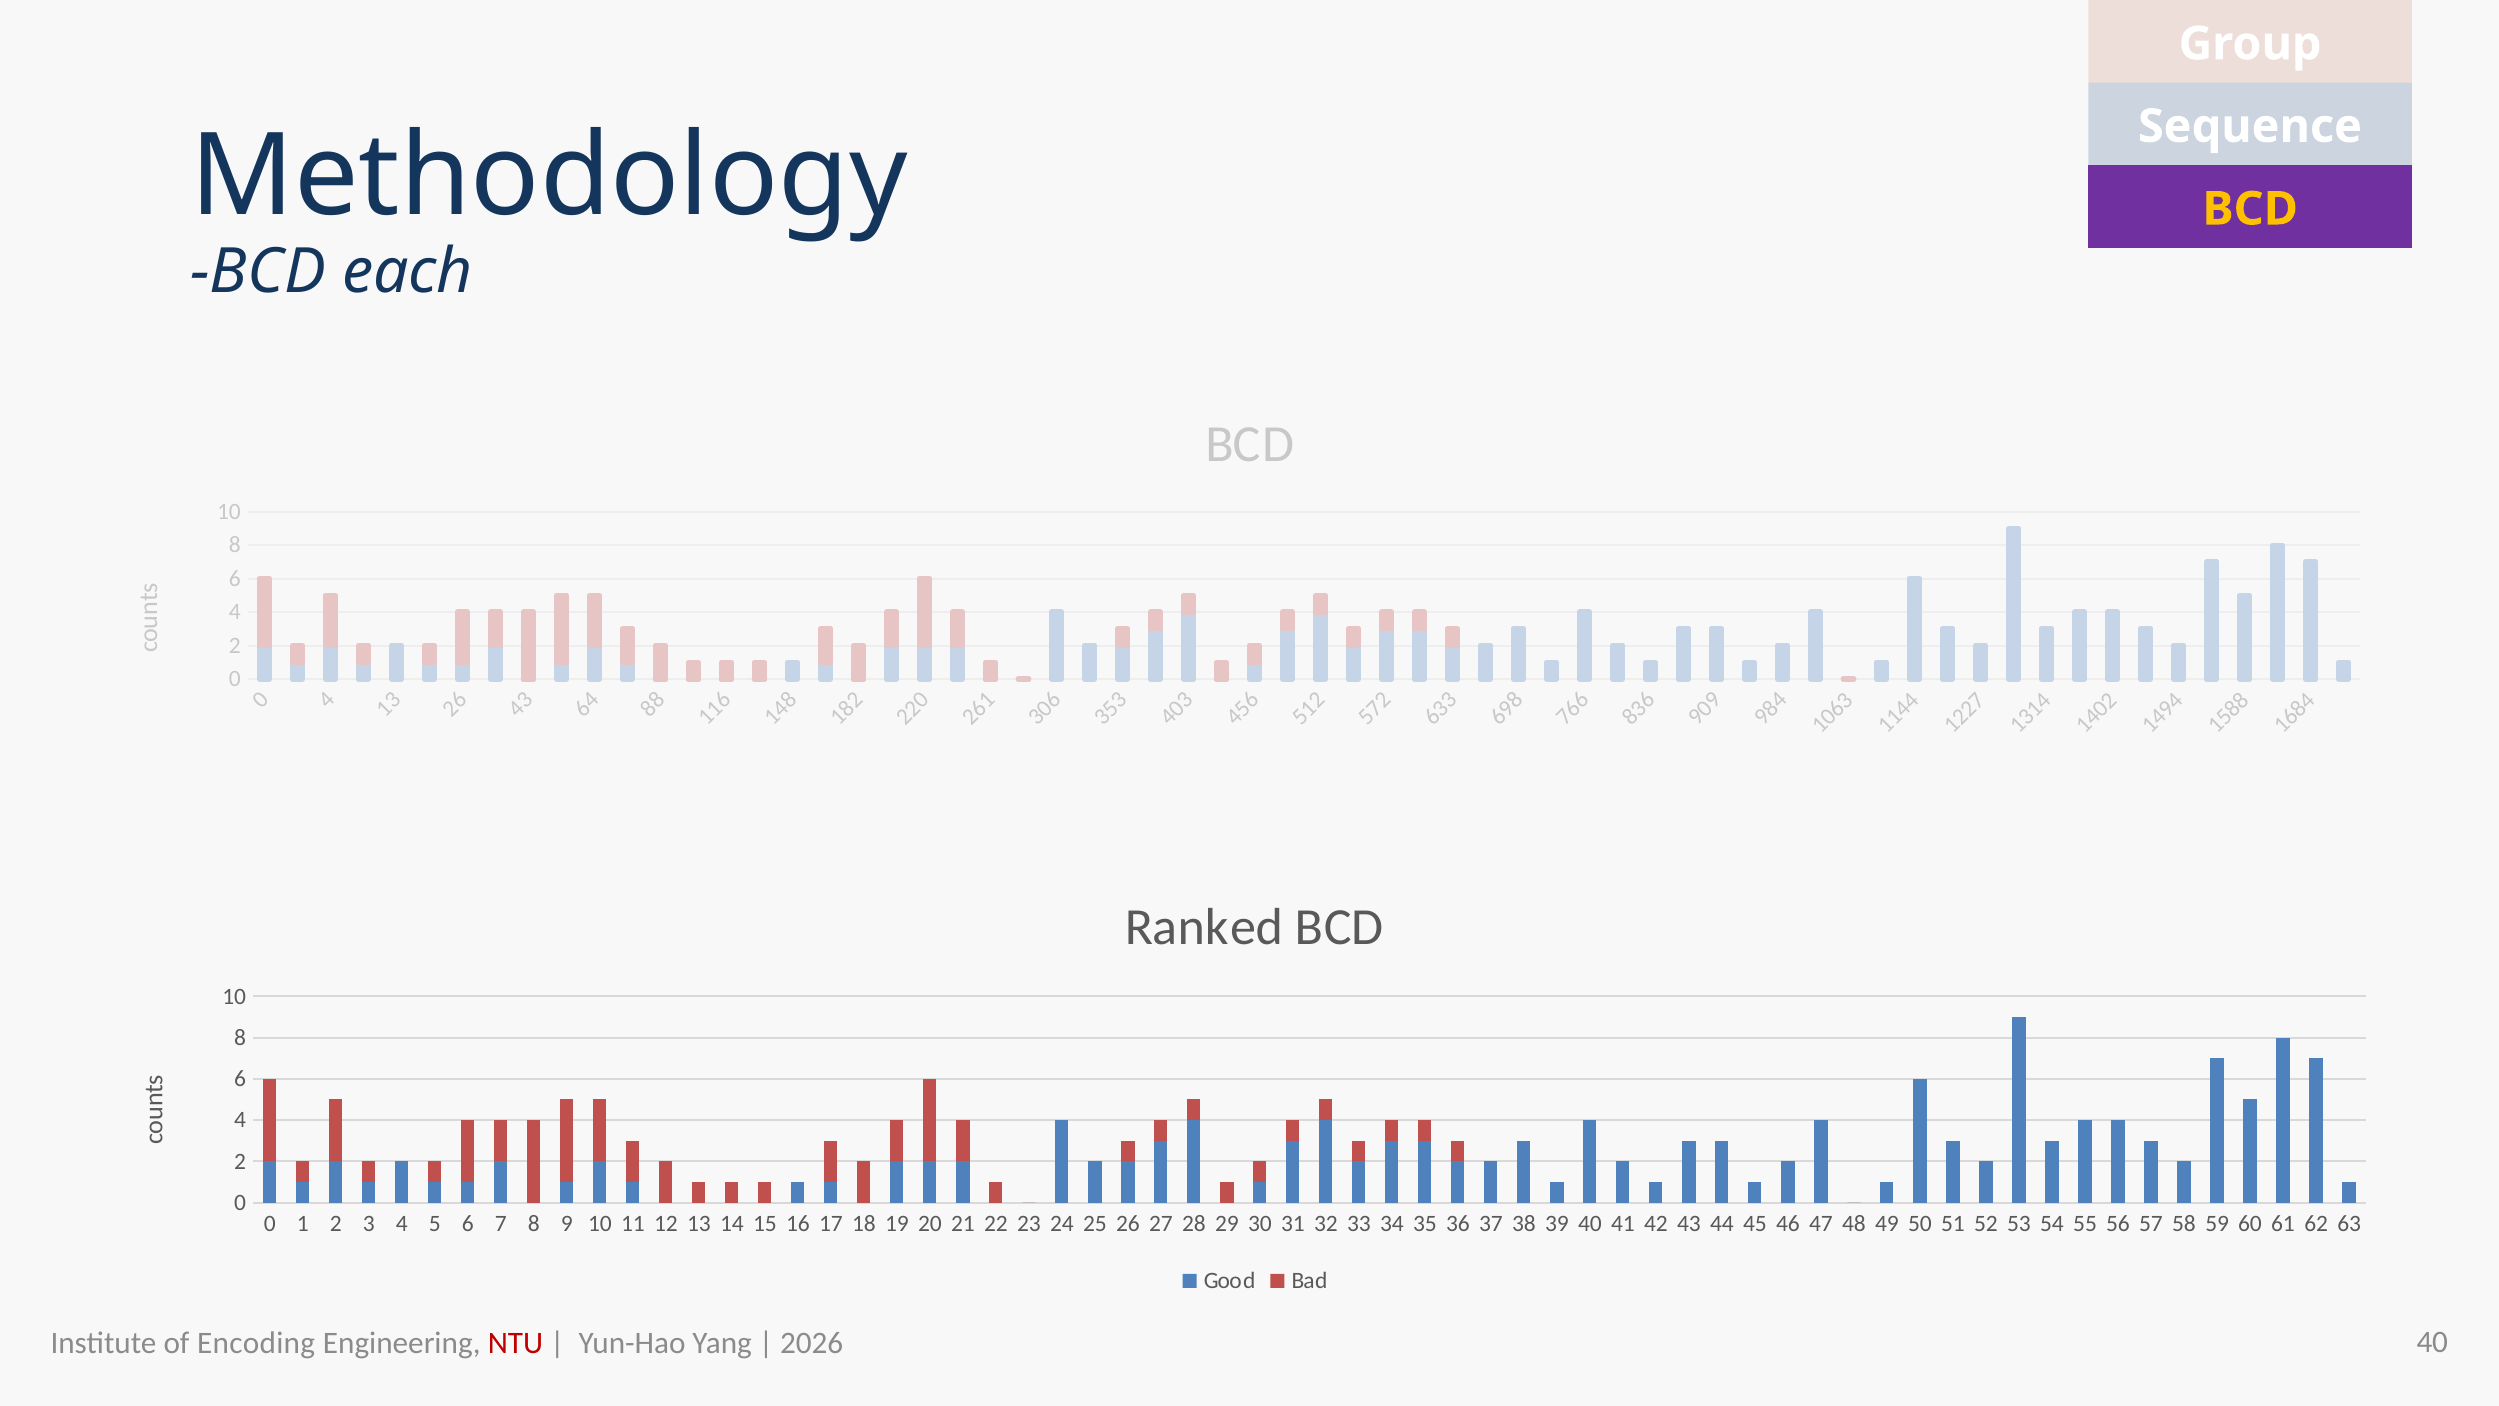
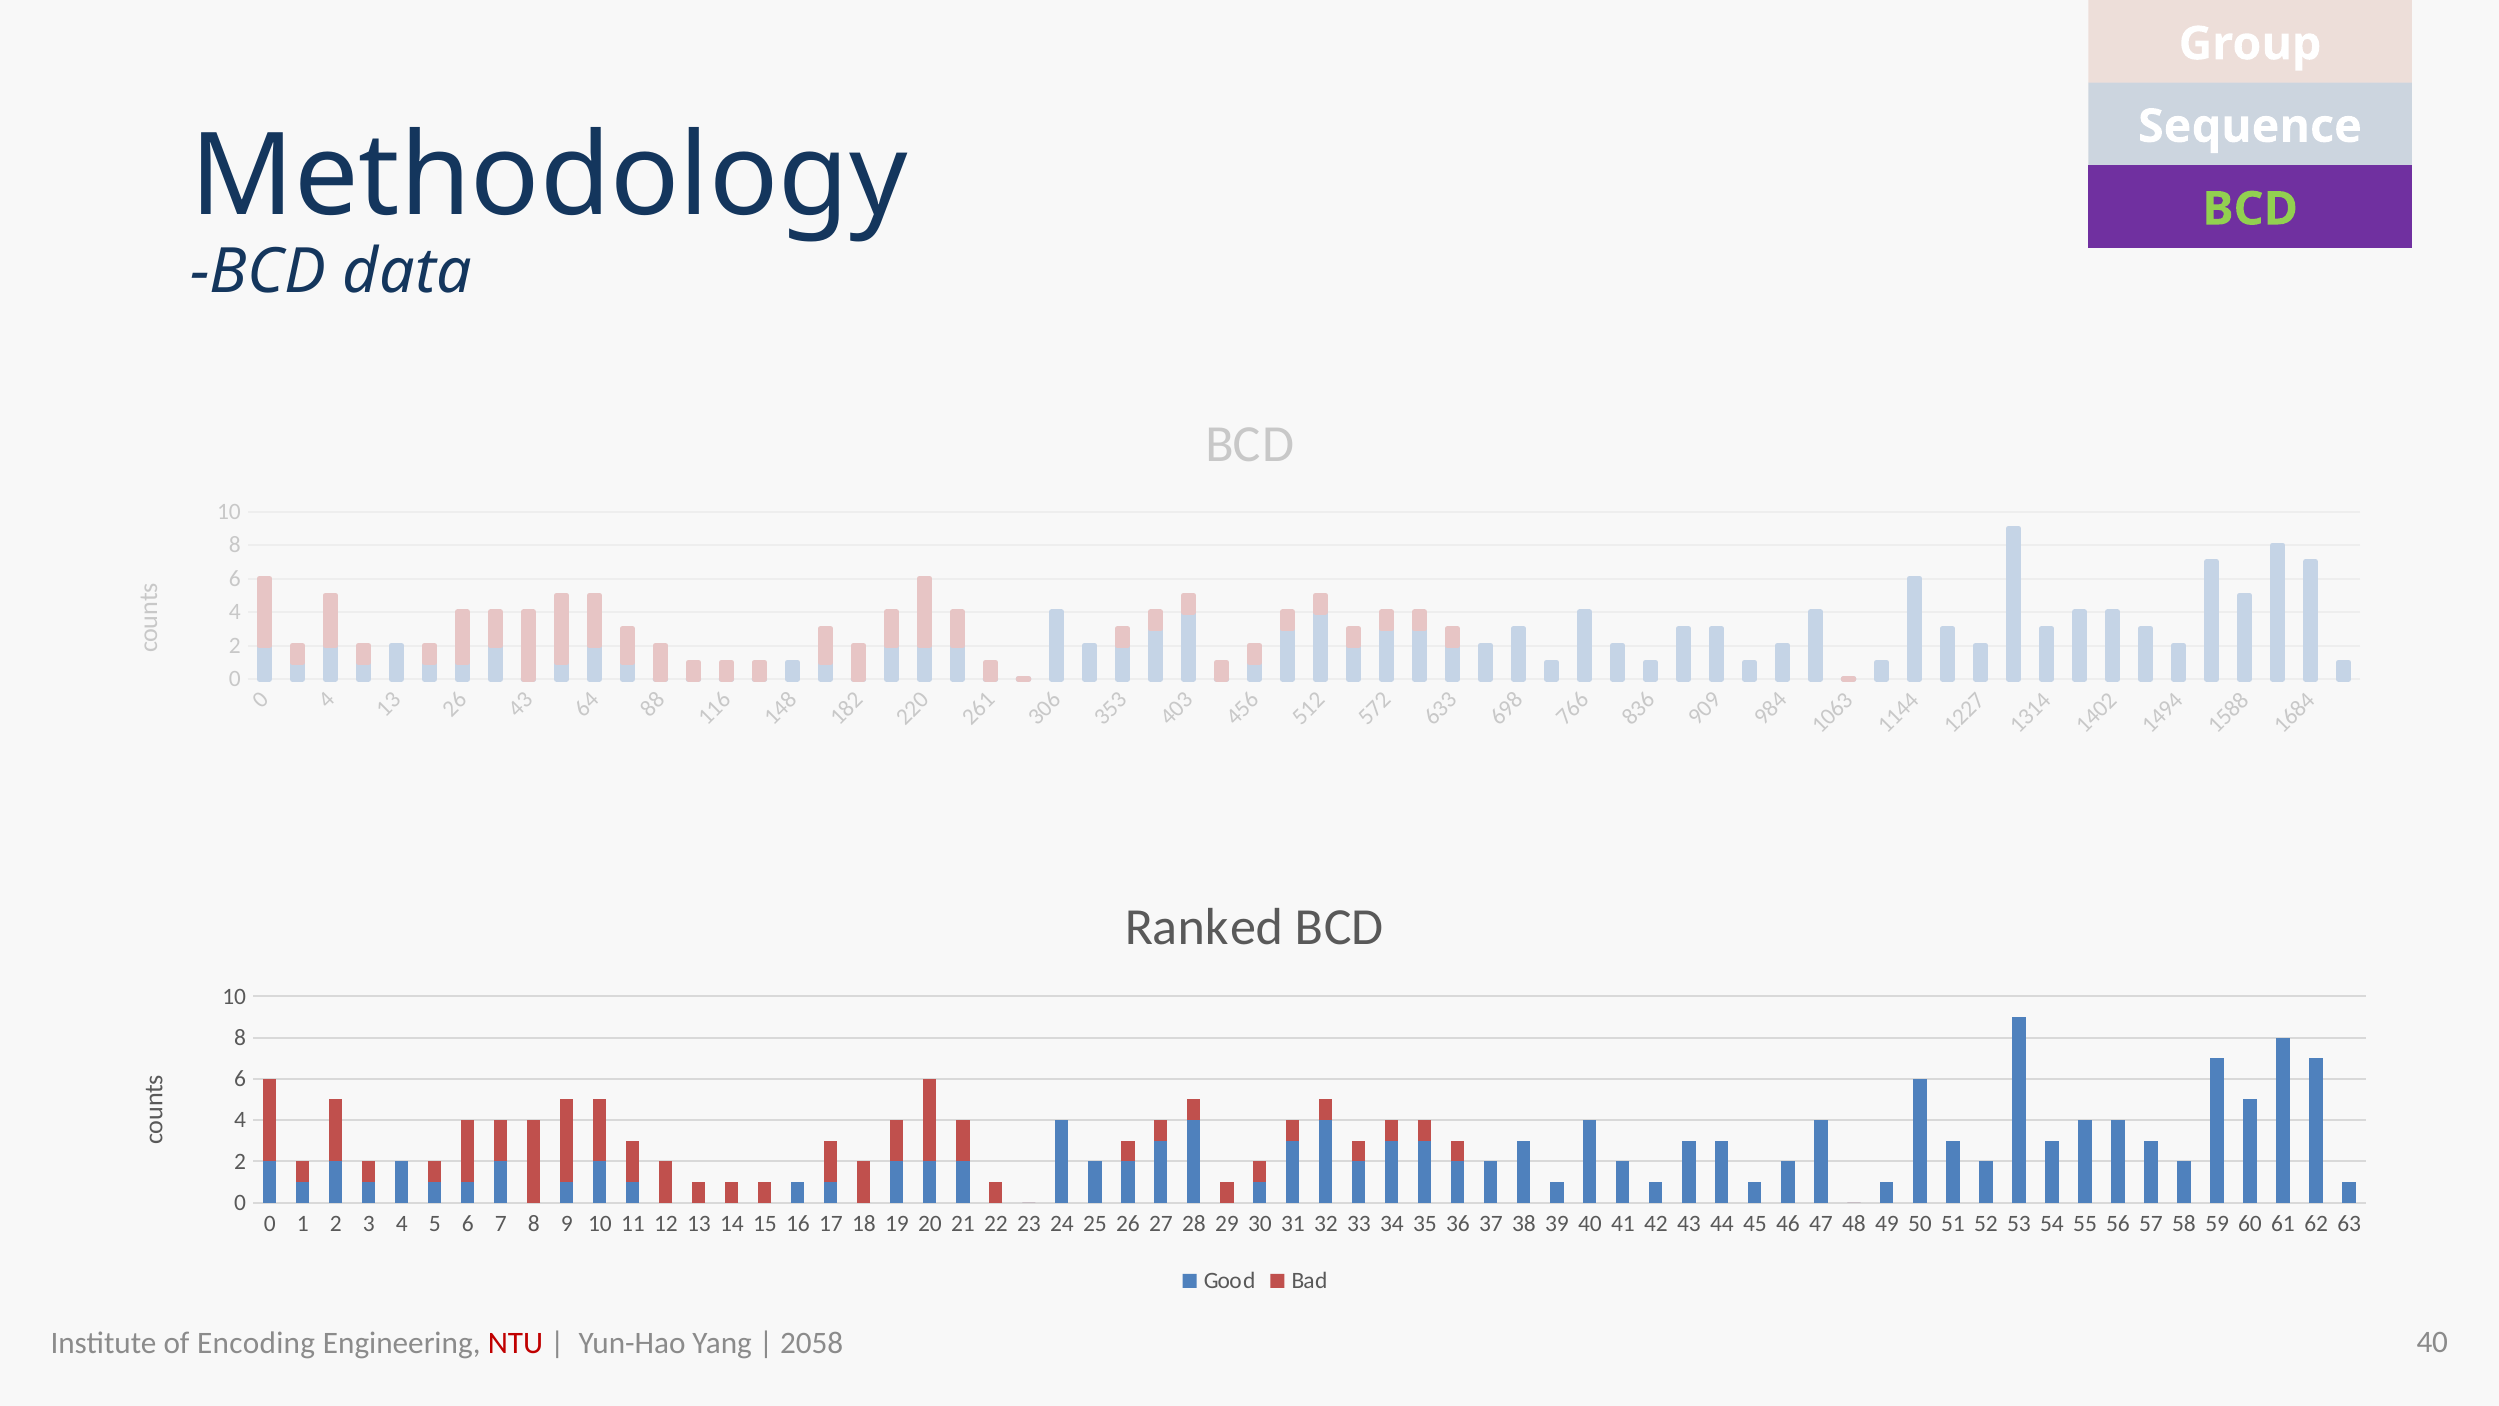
BCD at (2250, 209) colour: yellow -> light green
each: each -> data
2026: 2026 -> 2058
